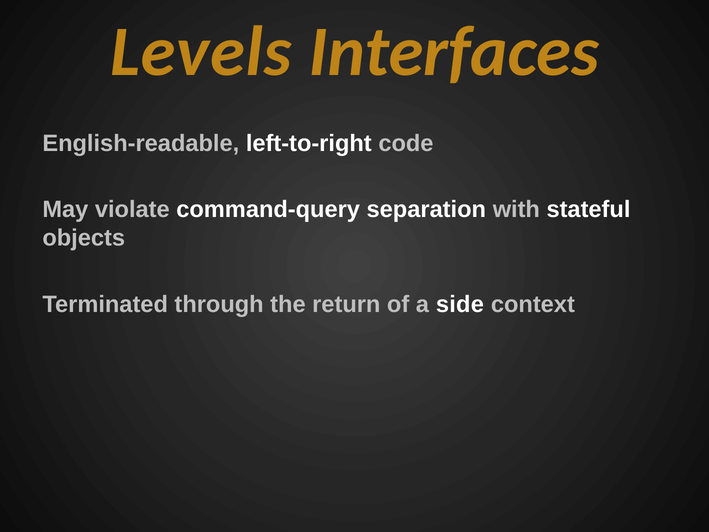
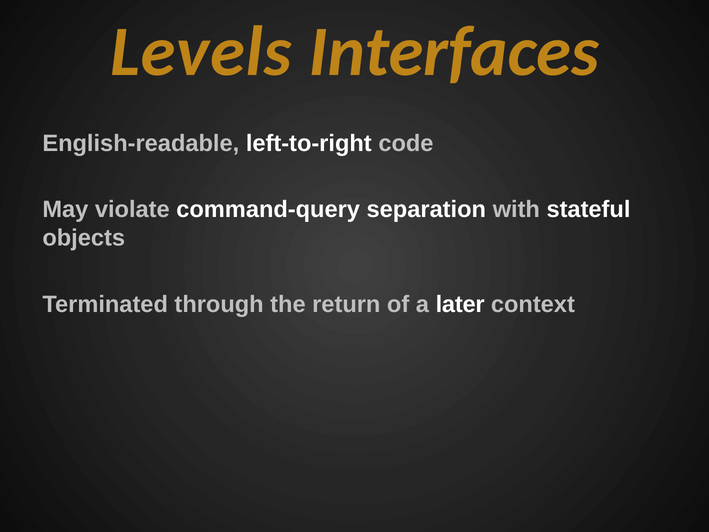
side: side -> later
